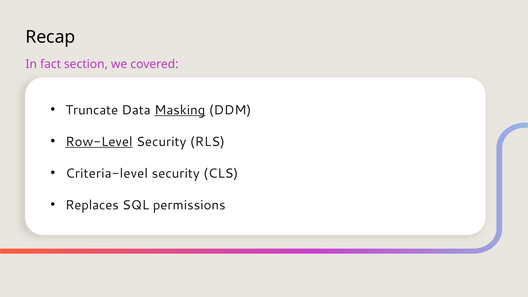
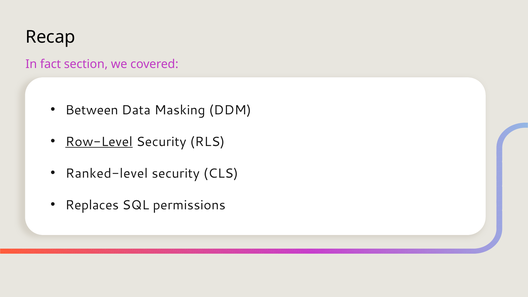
Truncate: Truncate -> Between
Masking underline: present -> none
Criteria-level: Criteria-level -> Ranked-level
